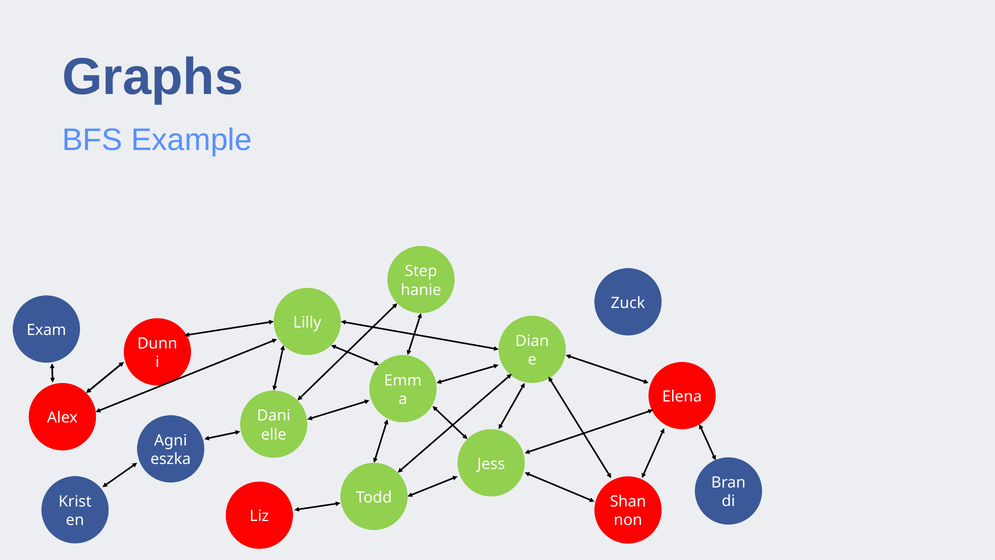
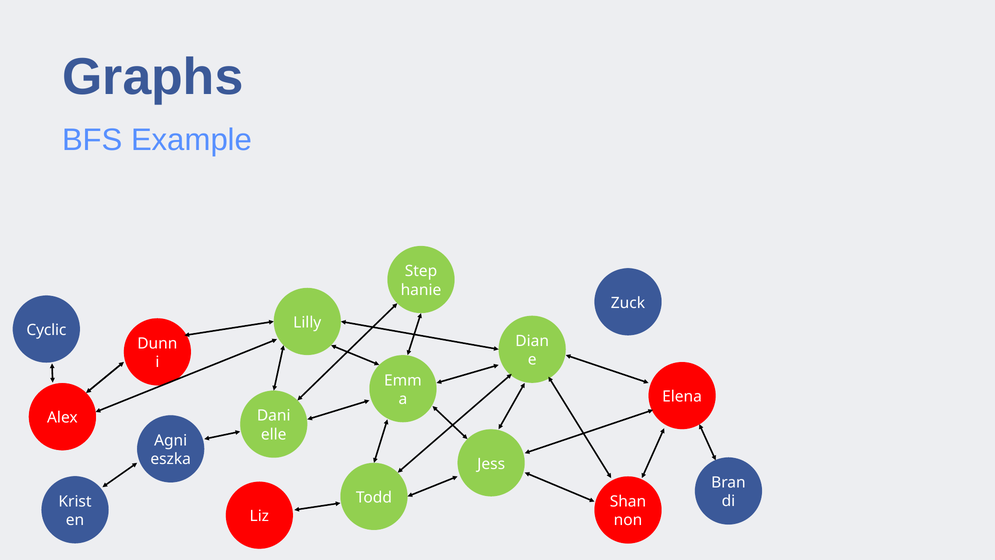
Exam: Exam -> Cyclic
